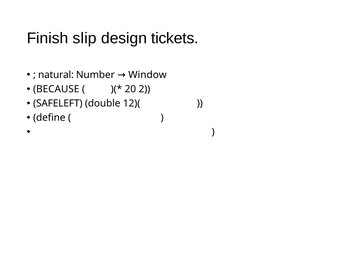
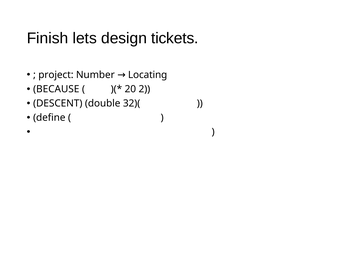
slip: slip -> lets
natural: natural -> project
Window: Window -> Locating
SAFELEFT: SAFELEFT -> DESCENT
12)(: 12)( -> 32)(
